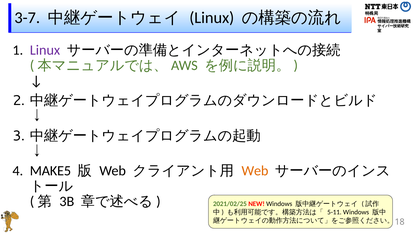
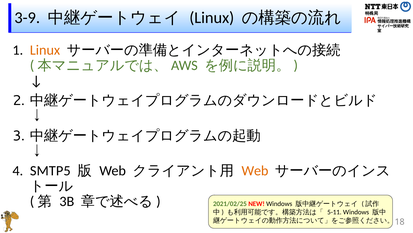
3-7: 3-7 -> 3-9
Linux at (45, 50) colour: purple -> orange
MAKE5: MAKE5 -> SMTP5
